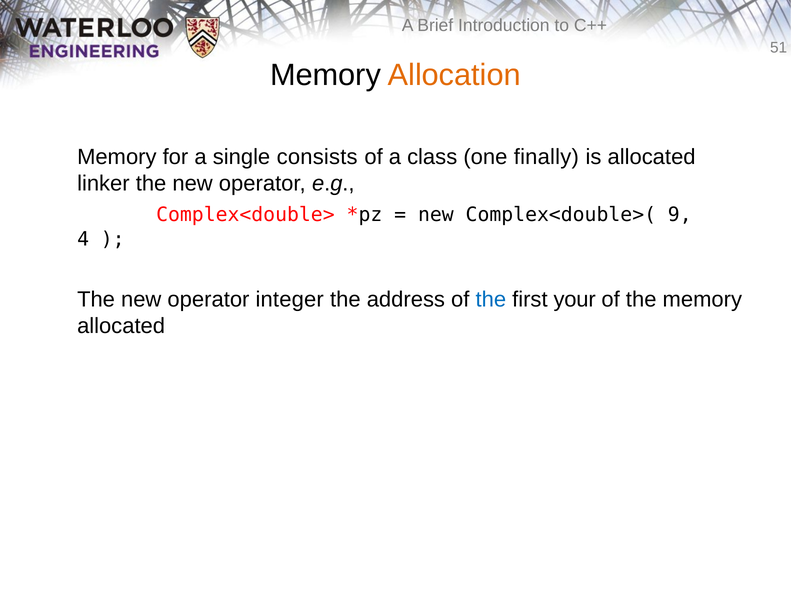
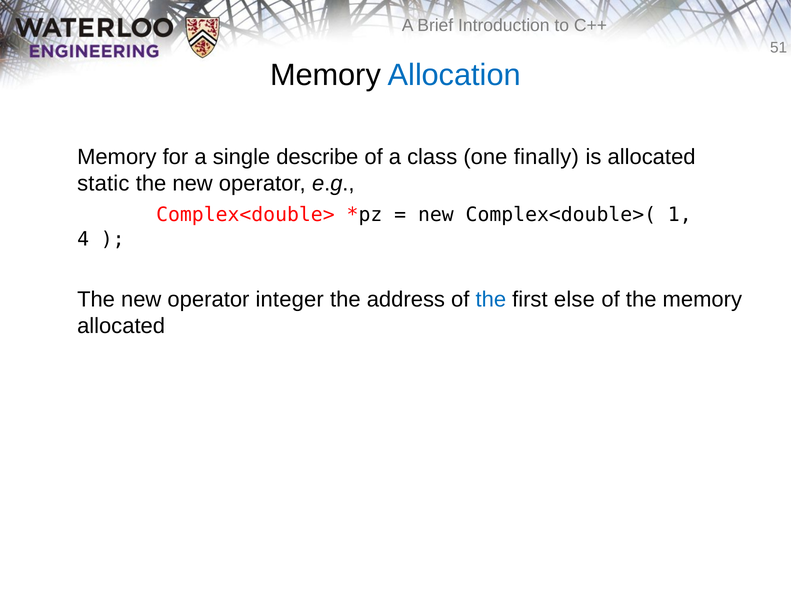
Allocation colour: orange -> blue
consists: consists -> describe
linker: linker -> static
9: 9 -> 1
your: your -> else
